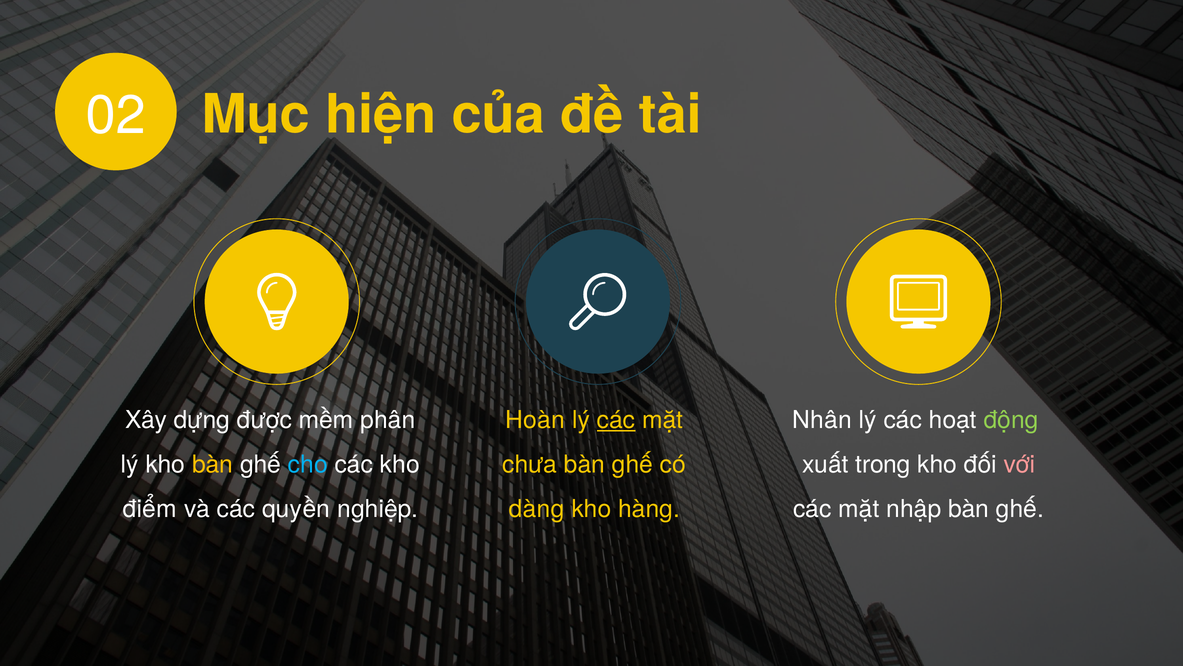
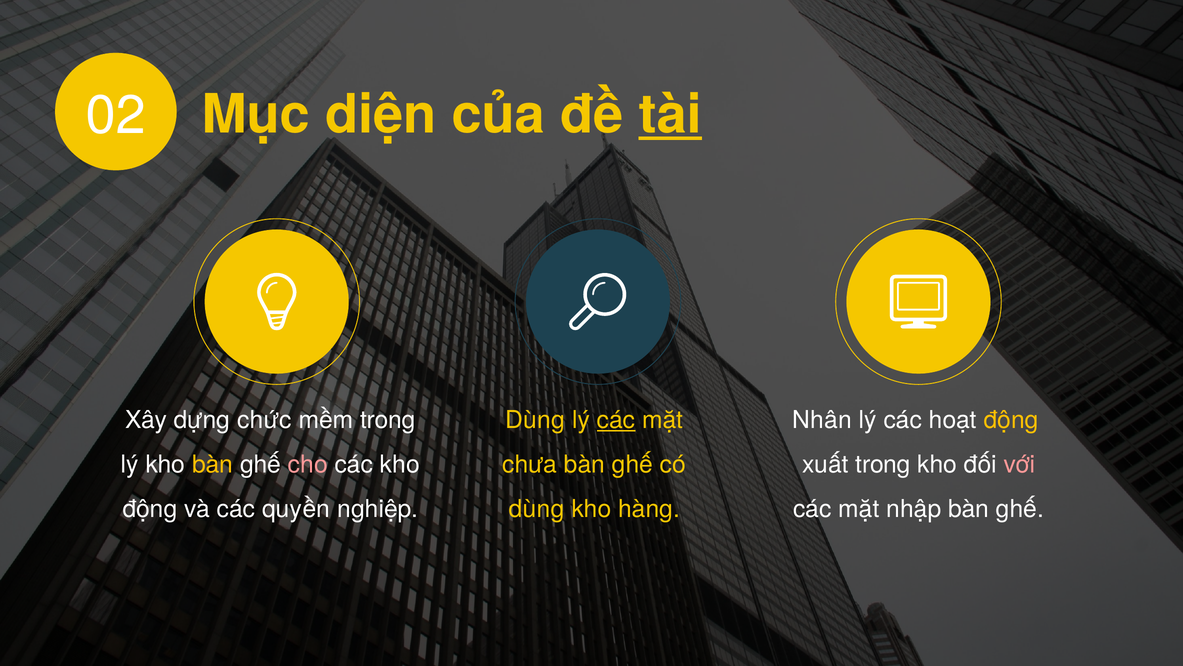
hiện: hiện -> diện
tài underline: none -> present
được: được -> chức
mềm phân: phân -> trong
Hoàn at (535, 420): Hoàn -> Dùng
động at (1011, 420) colour: light green -> yellow
cho colour: light blue -> pink
điểm at (150, 508): điểm -> động
dàng at (537, 508): dàng -> dùng
